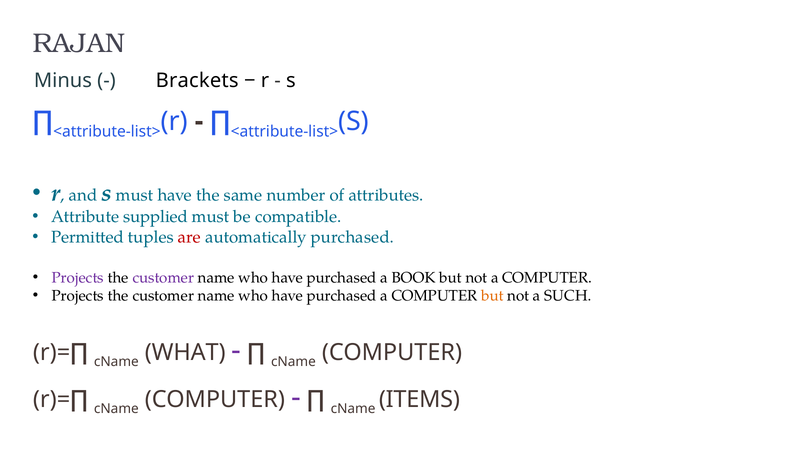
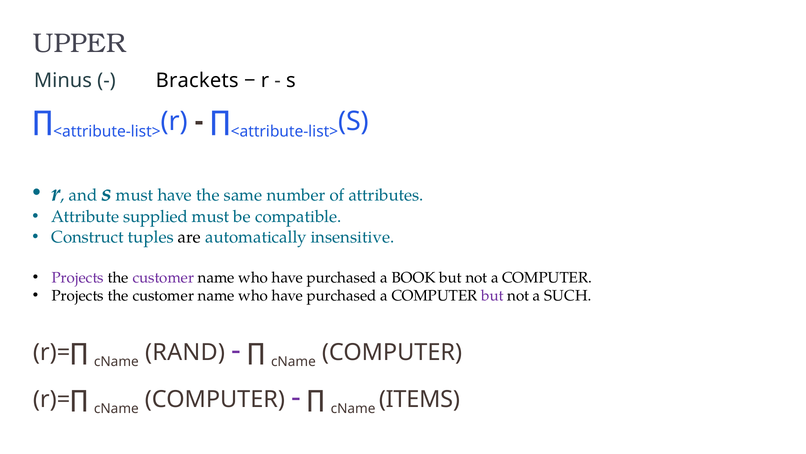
RAJAN: RAJAN -> UPPER
Permitted: Permitted -> Construct
are colour: red -> black
automatically purchased: purchased -> insensitive
but at (492, 295) colour: orange -> purple
WHAT: WHAT -> RAND
